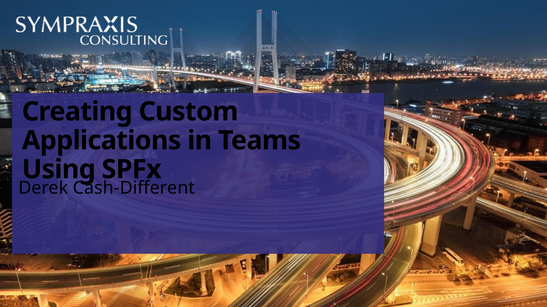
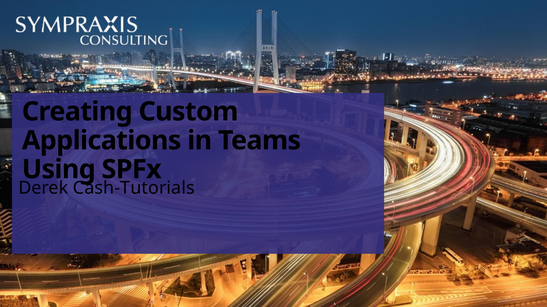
Cash-Different: Cash-Different -> Cash-Tutorials
